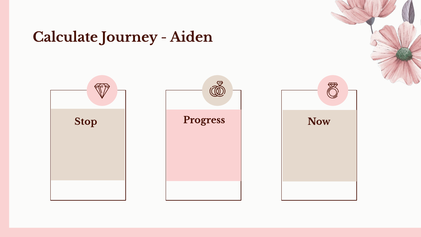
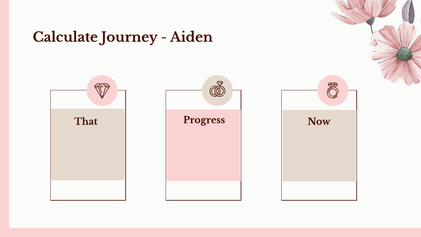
Stop: Stop -> That
